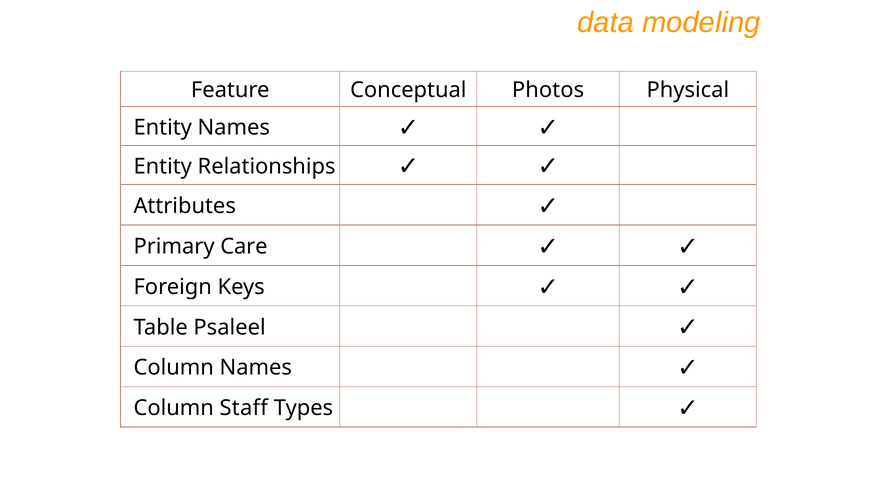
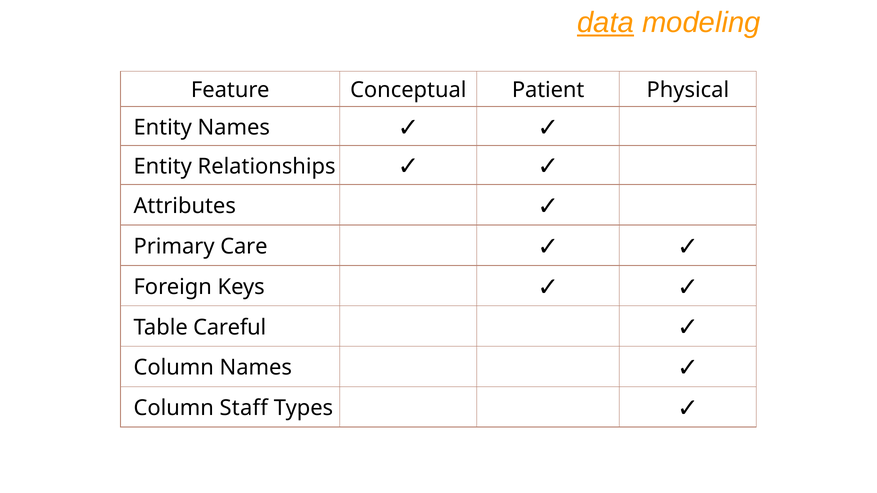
data underline: none -> present
Photos: Photos -> Patient
Psaleel: Psaleel -> Careful
